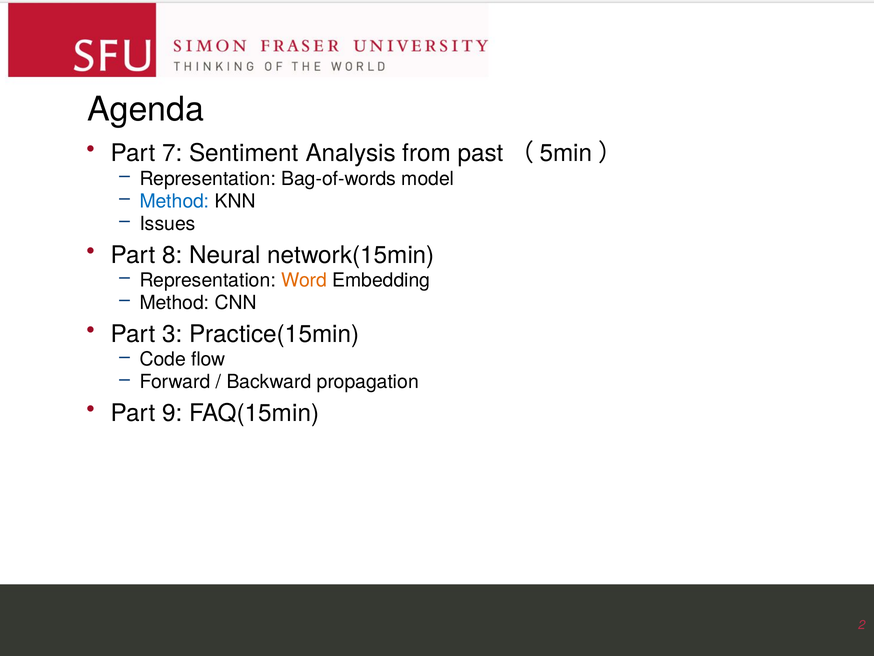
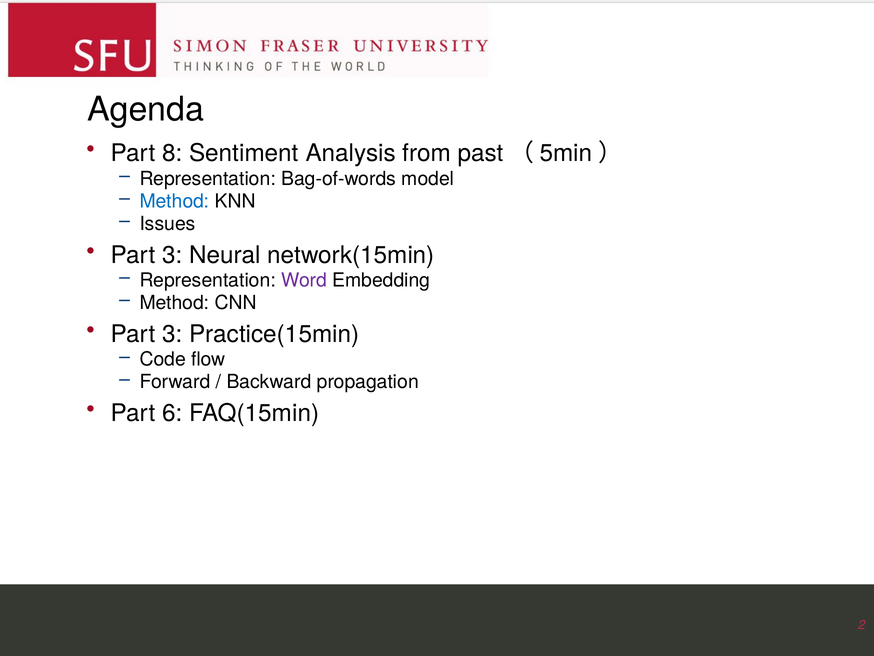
7: 7 -> 8
8 at (172, 255): 8 -> 3
Word colour: orange -> purple
9: 9 -> 6
